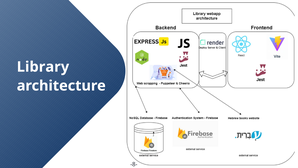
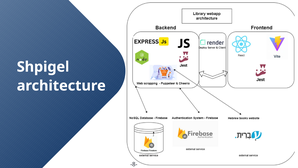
Library: Library -> Shpigel
